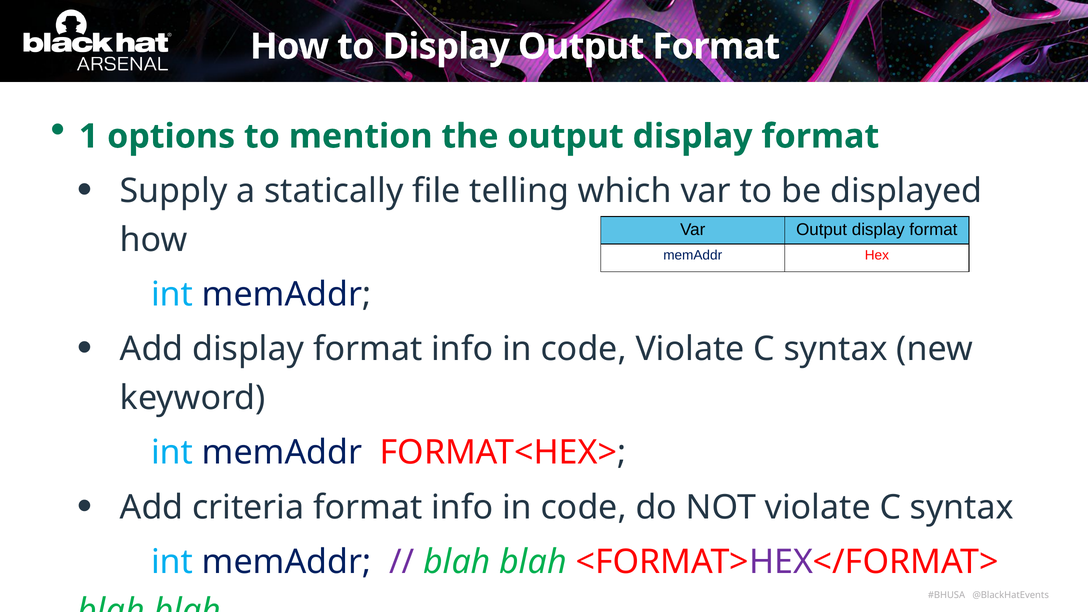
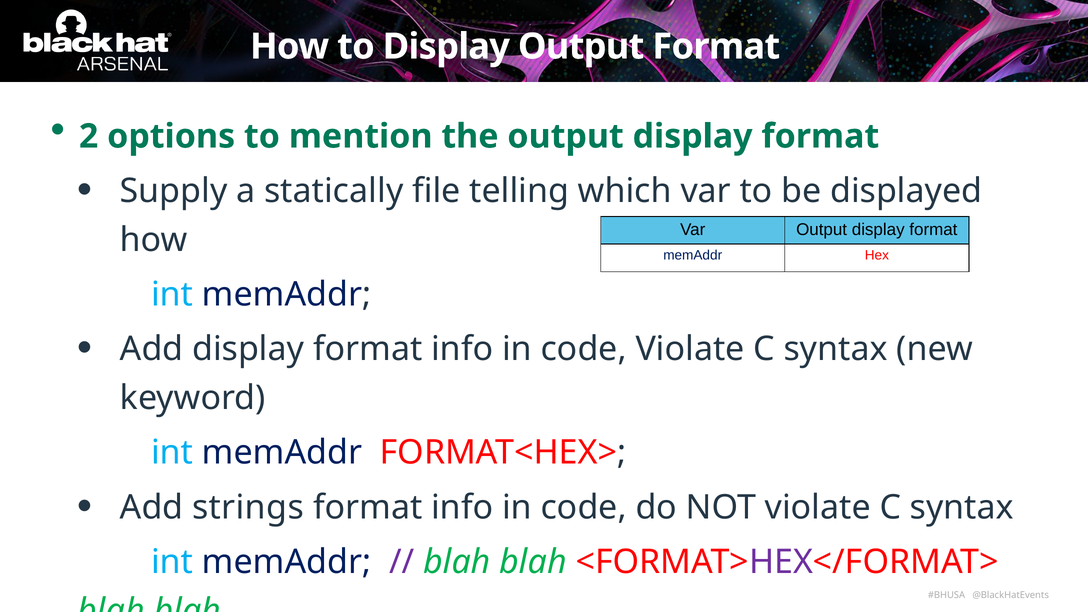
1 at (89, 136): 1 -> 2
criteria: criteria -> strings
